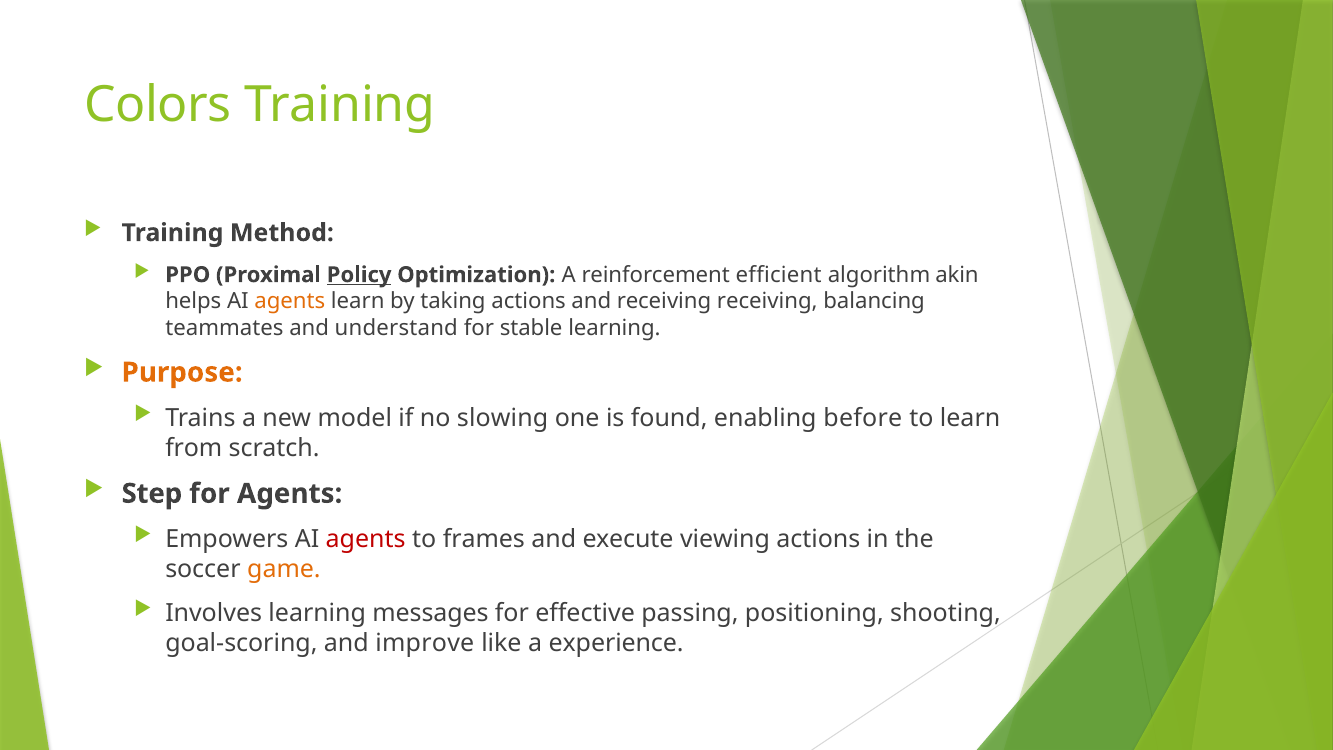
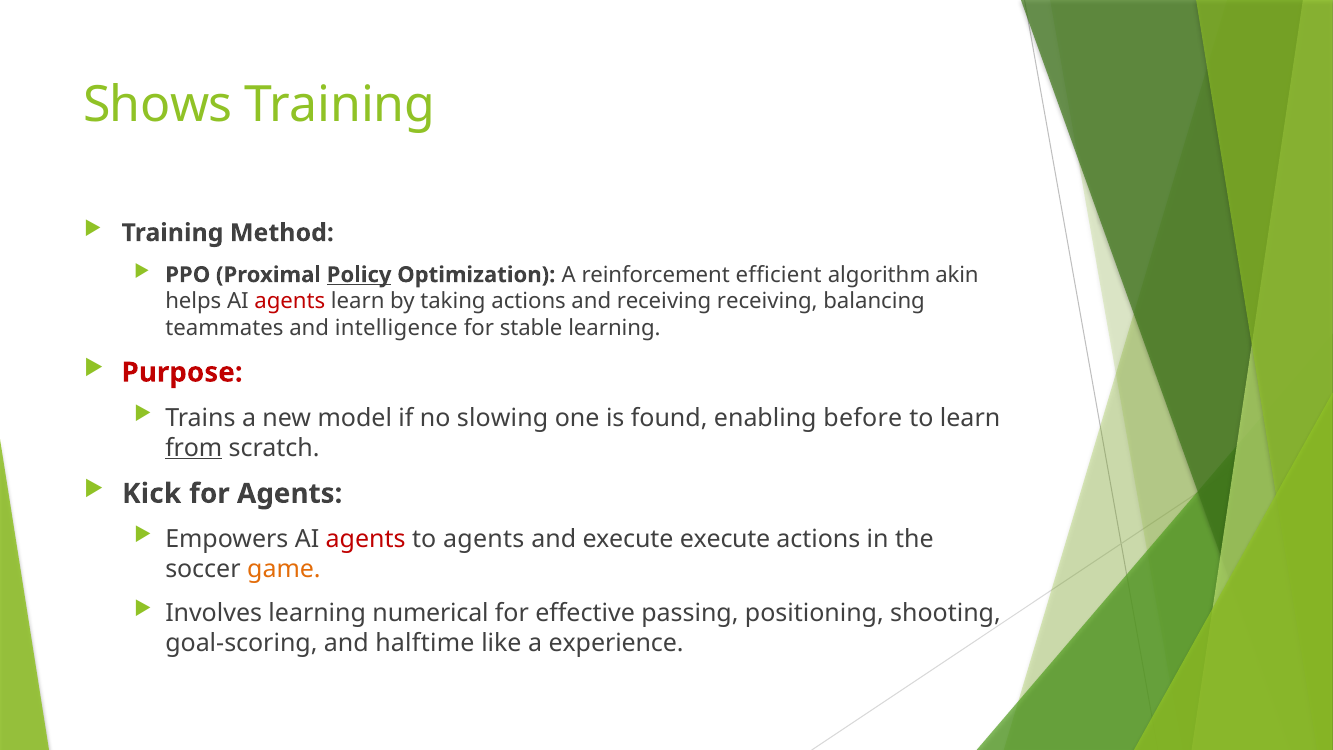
Colors: Colors -> Shows
agents at (290, 301) colour: orange -> red
understand: understand -> intelligence
Purpose colour: orange -> red
from underline: none -> present
Step: Step -> Kick
to frames: frames -> agents
execute viewing: viewing -> execute
messages: messages -> numerical
improve: improve -> halftime
